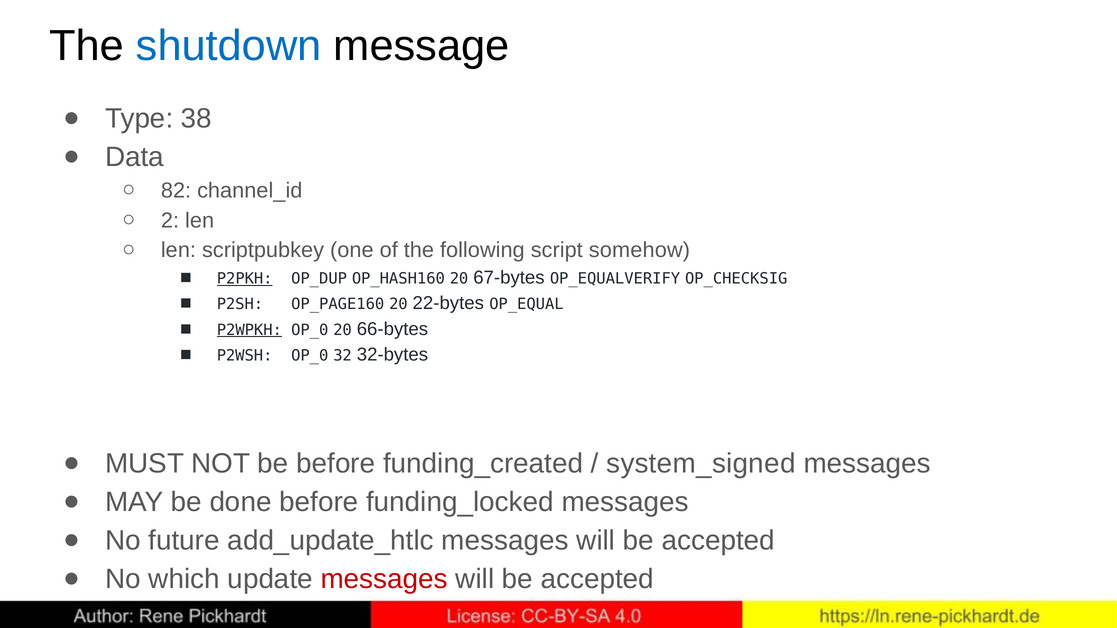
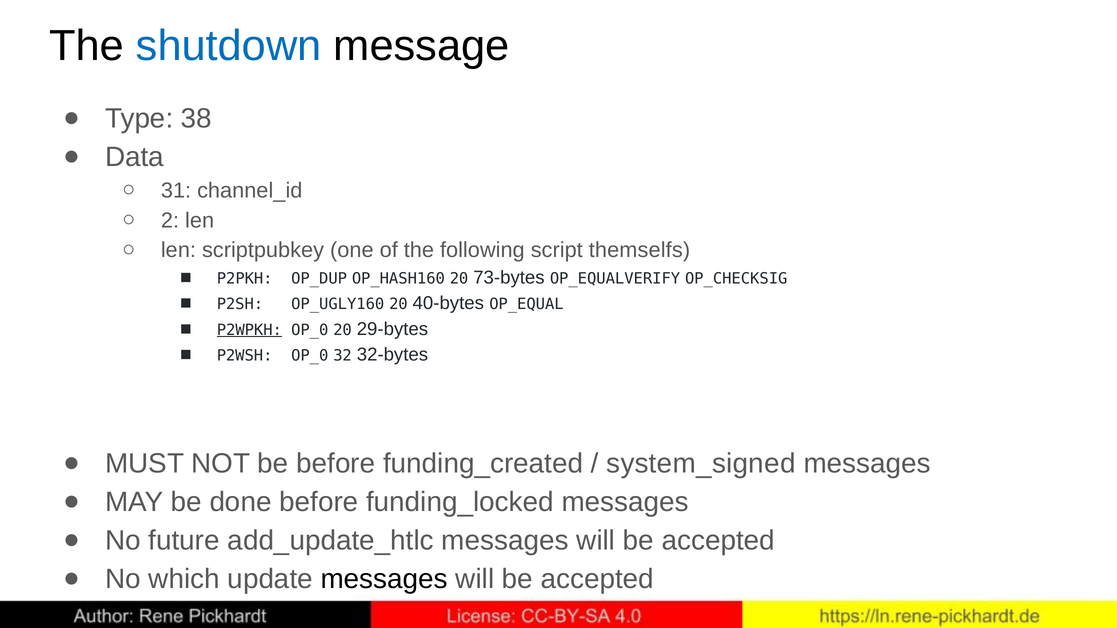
82: 82 -> 31
somehow: somehow -> themselfs
P2PKH underline: present -> none
67-bytes: 67-bytes -> 73-bytes
OP_PAGE160: OP_PAGE160 -> OP_UGLY160
22-bytes: 22-bytes -> 40-bytes
66-bytes: 66-bytes -> 29-bytes
messages at (384, 579) colour: red -> black
